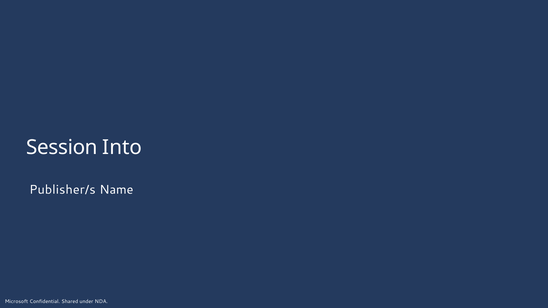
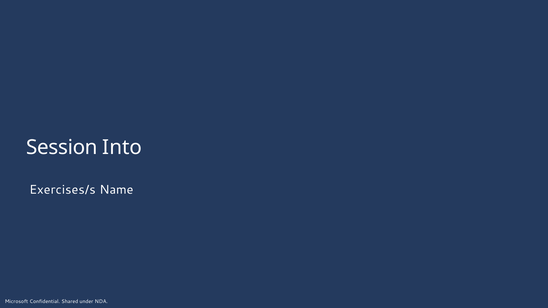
Publisher/s: Publisher/s -> Exercises/s
